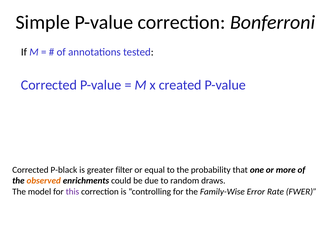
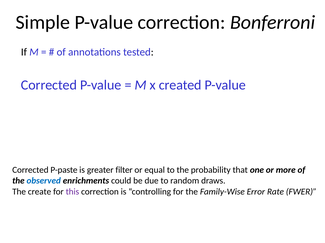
P-black: P-black -> P-paste
observed colour: orange -> blue
model: model -> create
